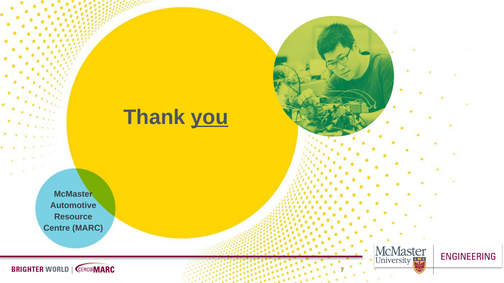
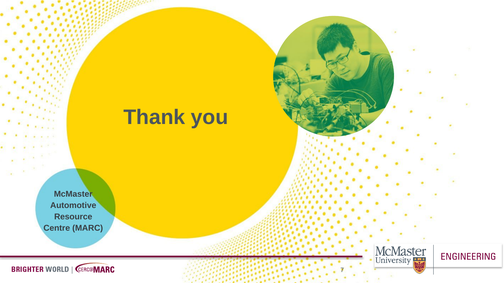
you underline: present -> none
